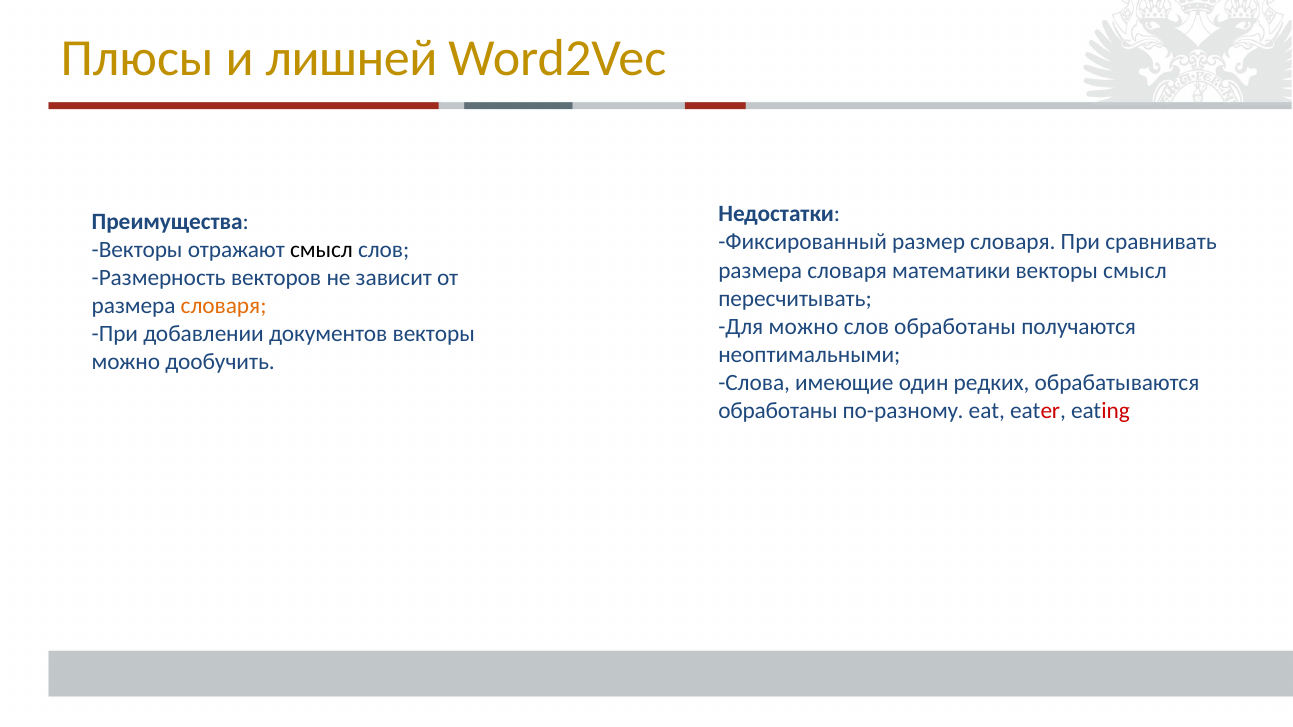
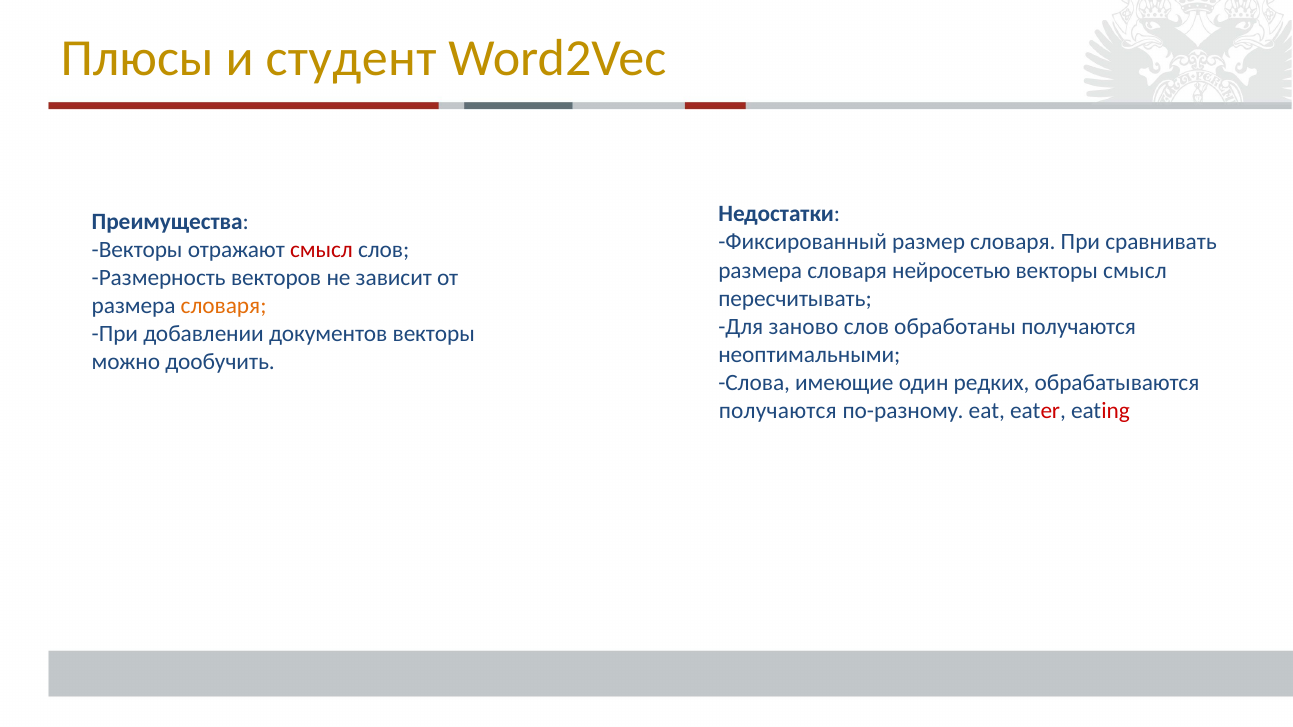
лишней: лишней -> студент
смысл at (321, 250) colour: black -> red
математики: математики -> нейросетью
Для можно: можно -> заново
обработаны at (778, 411): обработаны -> получаются
